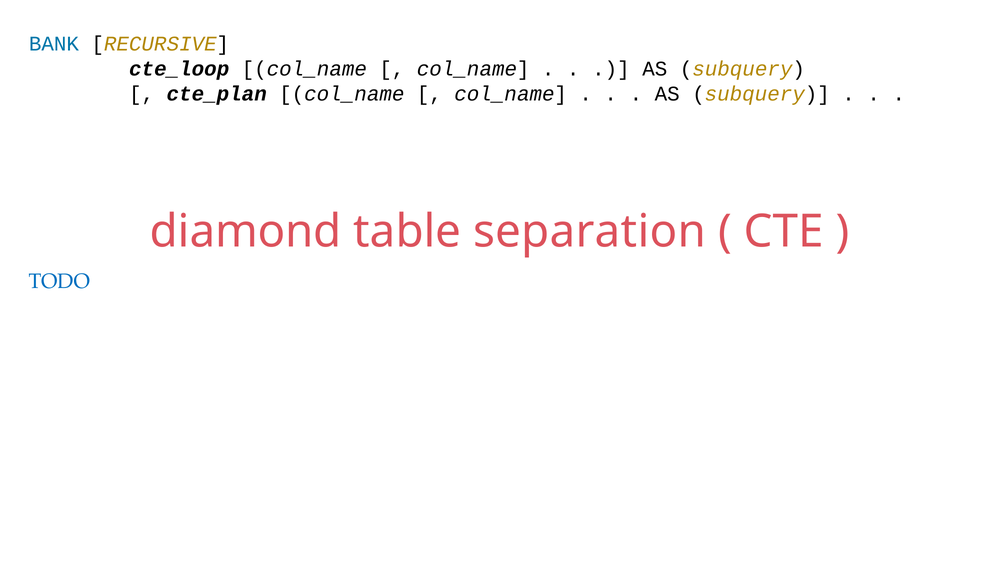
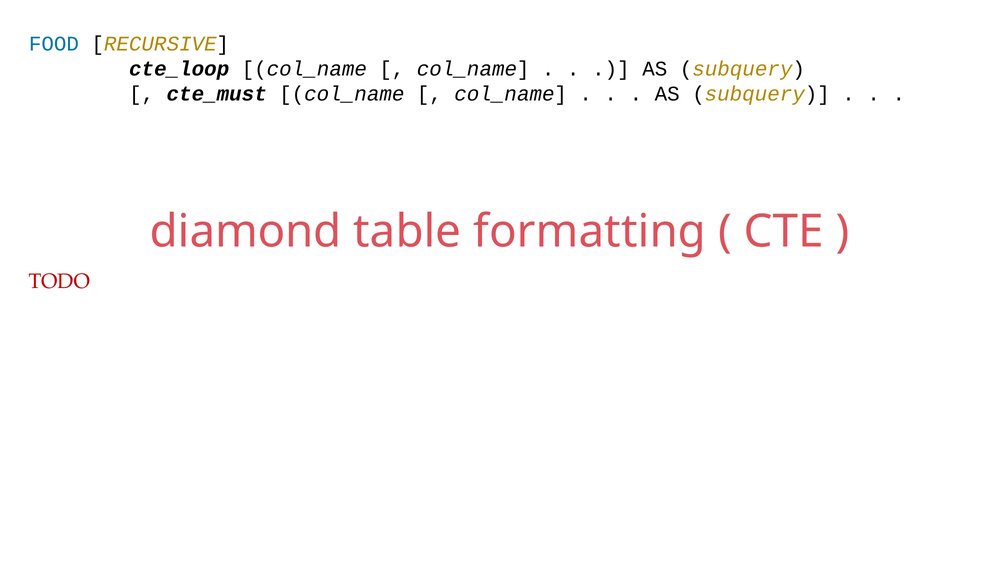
BANK: BANK -> FOOD
cte_plan: cte_plan -> cte_must
separation: separation -> formatting
TODO colour: blue -> red
